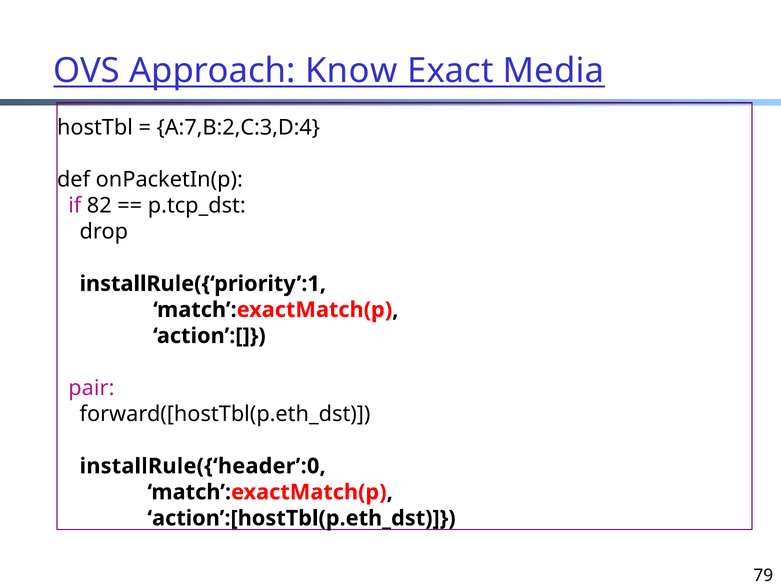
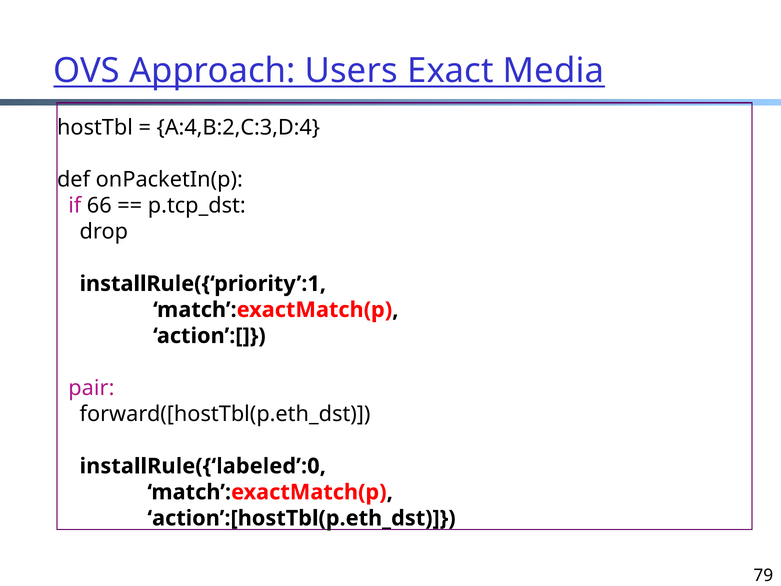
Know: Know -> Users
A:7,B:2,C:3,D:4: A:7,B:2,C:3,D:4 -> A:4,B:2,C:3,D:4
82: 82 -> 66
installRule({‘header’:0: installRule({‘header’:0 -> installRule({‘labeled’:0
